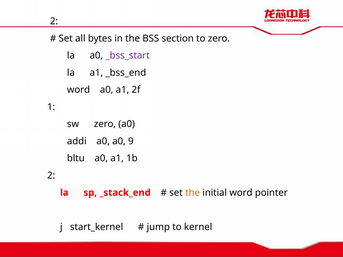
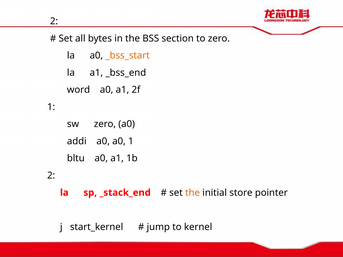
_bss_start colour: purple -> orange
a0 9: 9 -> 1
initial word: word -> store
